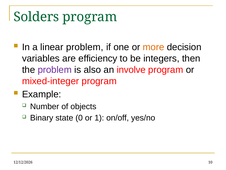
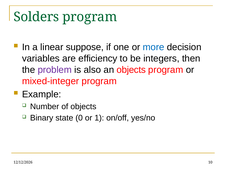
linear problem: problem -> suppose
more colour: orange -> blue
an involve: involve -> objects
